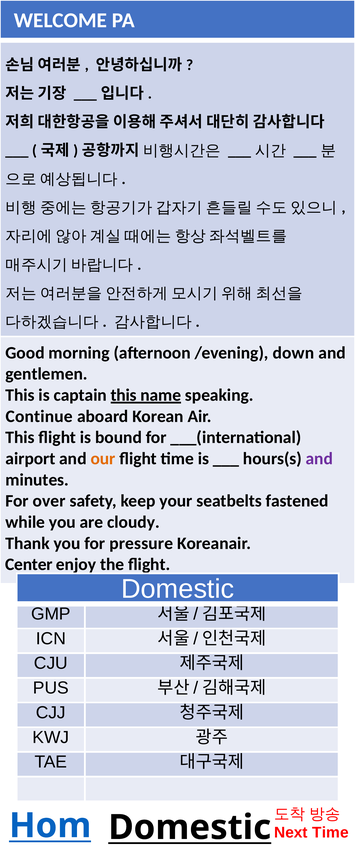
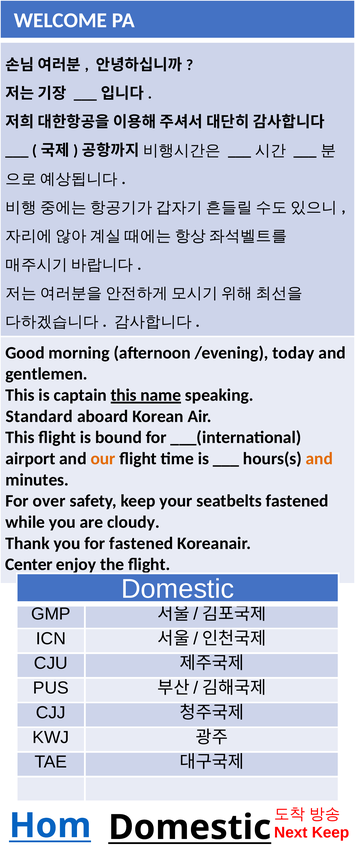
down: down -> today
Continue: Continue -> Standard
and at (319, 459) colour: purple -> orange
for pressure: pressure -> fastened
Next Time: Time -> Keep
